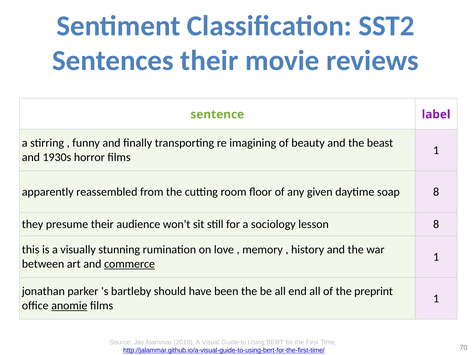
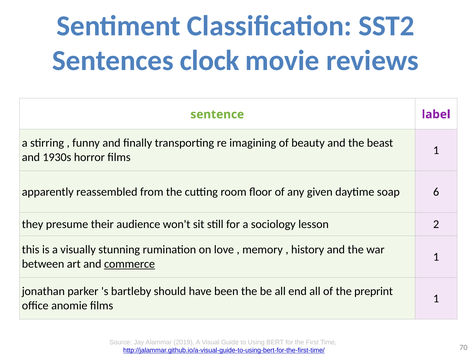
Sentences their: their -> clock
soap 8: 8 -> 6
lesson 8: 8 -> 2
anomie underline: present -> none
